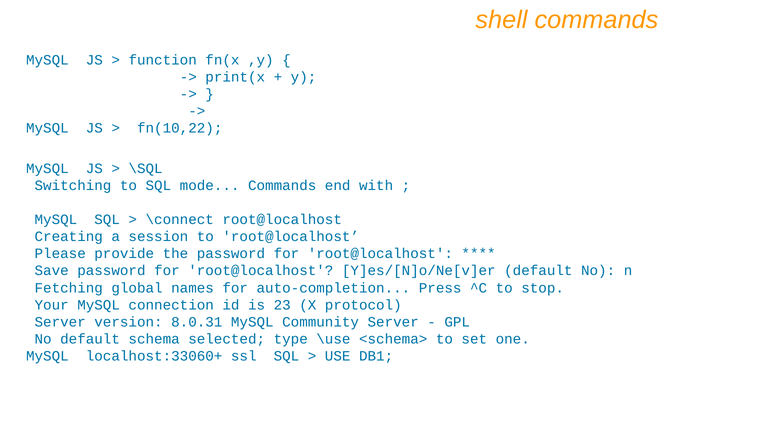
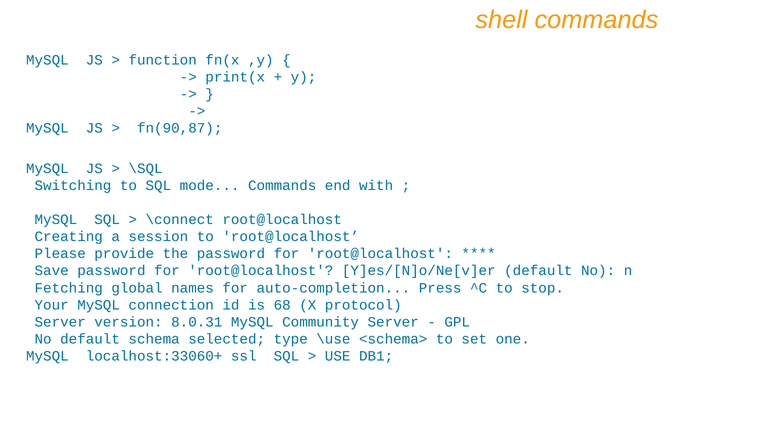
fn(10,22: fn(10,22 -> fn(90,87
23: 23 -> 68
